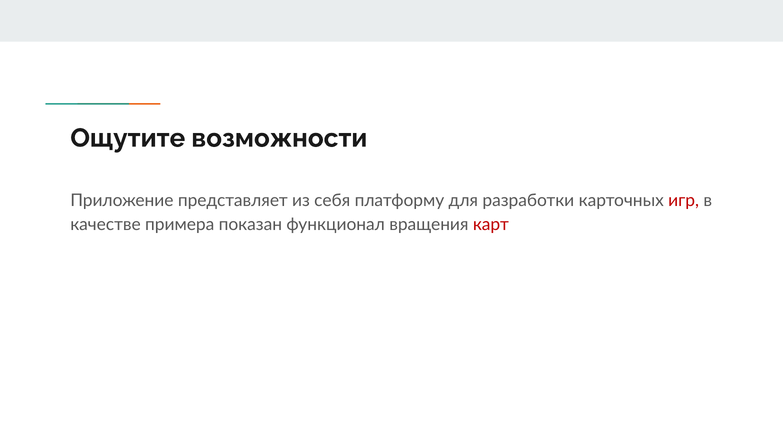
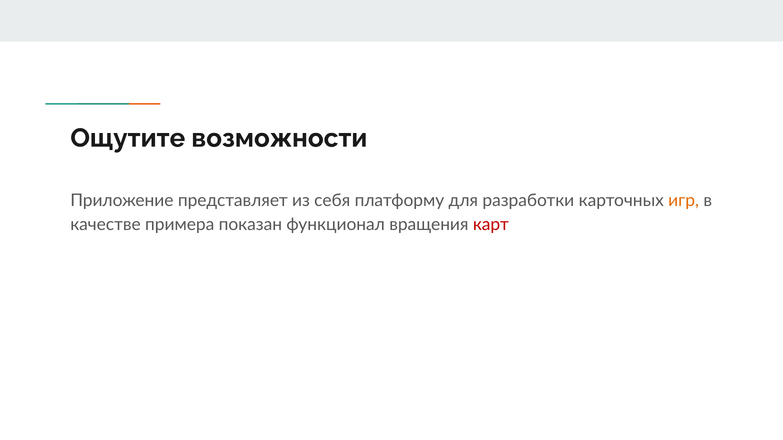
игр colour: red -> orange
